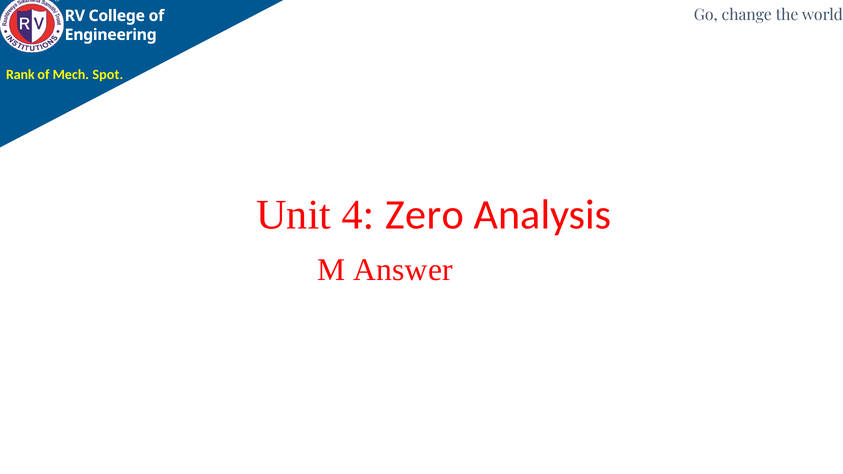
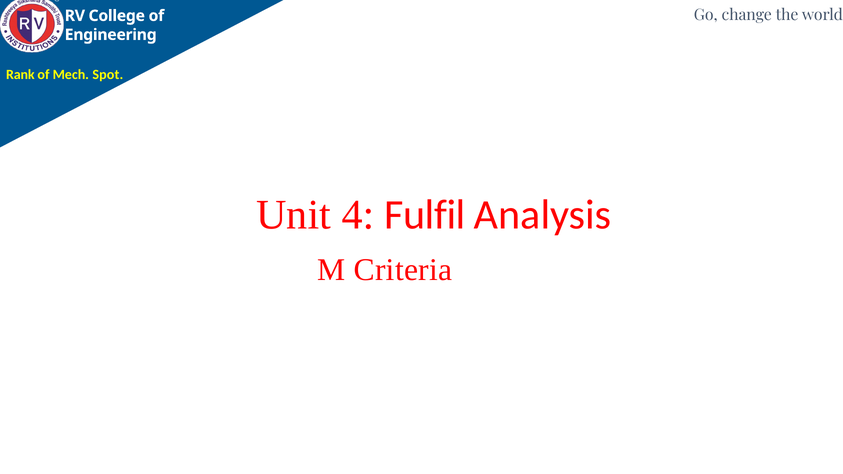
Zero: Zero -> Fulfil
Answer: Answer -> Criteria
